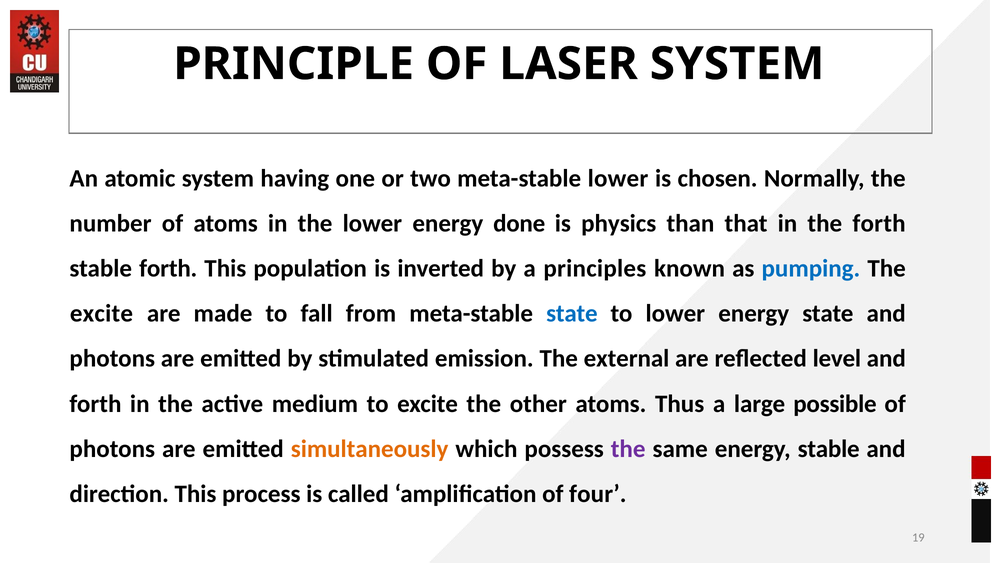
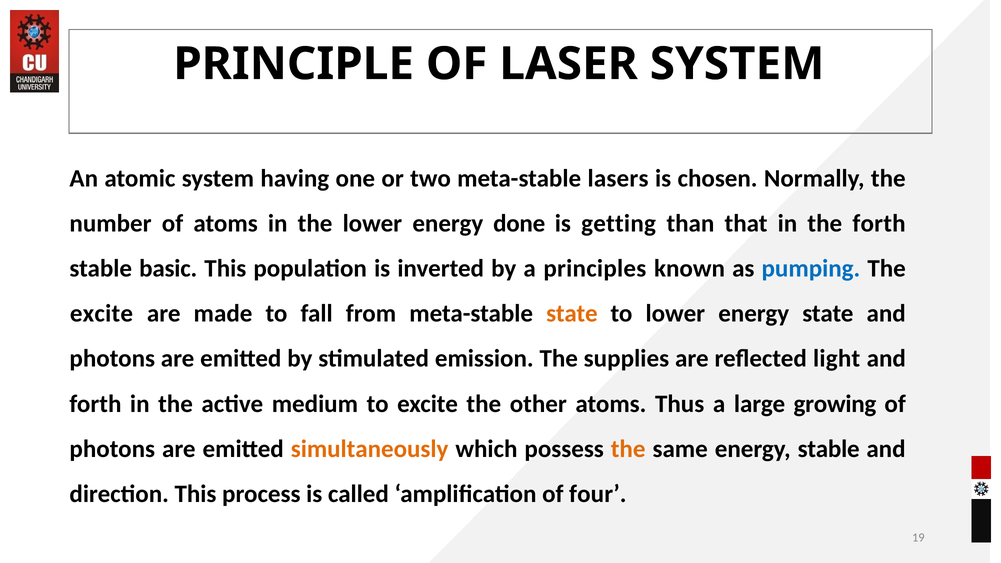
meta-stable lower: lower -> lasers
physics: physics -> getting
stable forth: forth -> basic
state at (572, 314) colour: blue -> orange
external: external -> supplies
level: level -> light
possible: possible -> growing
the at (628, 449) colour: purple -> orange
